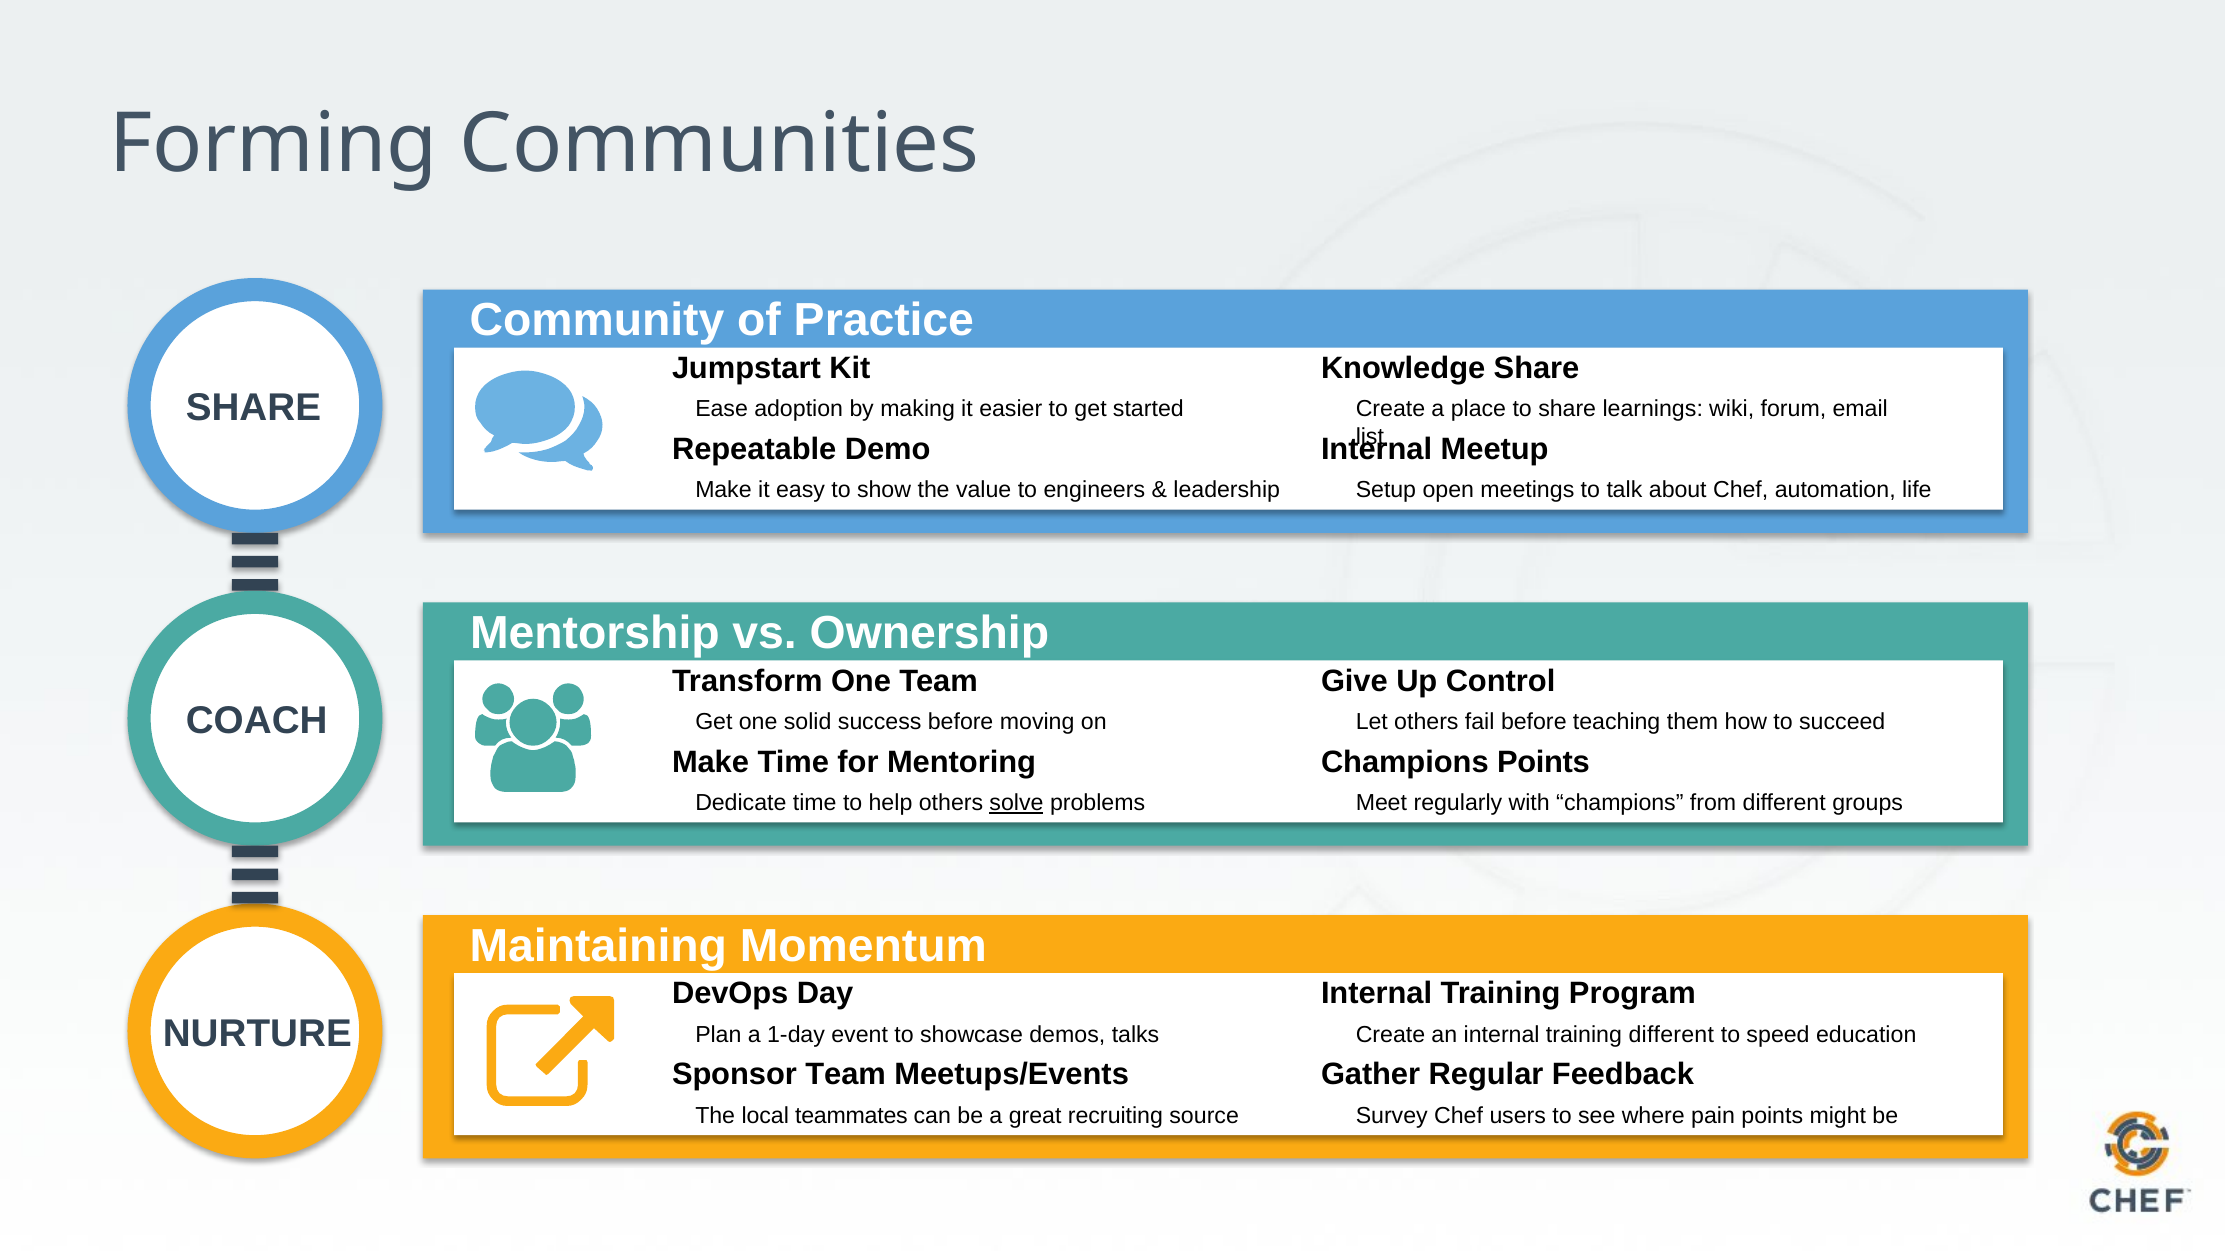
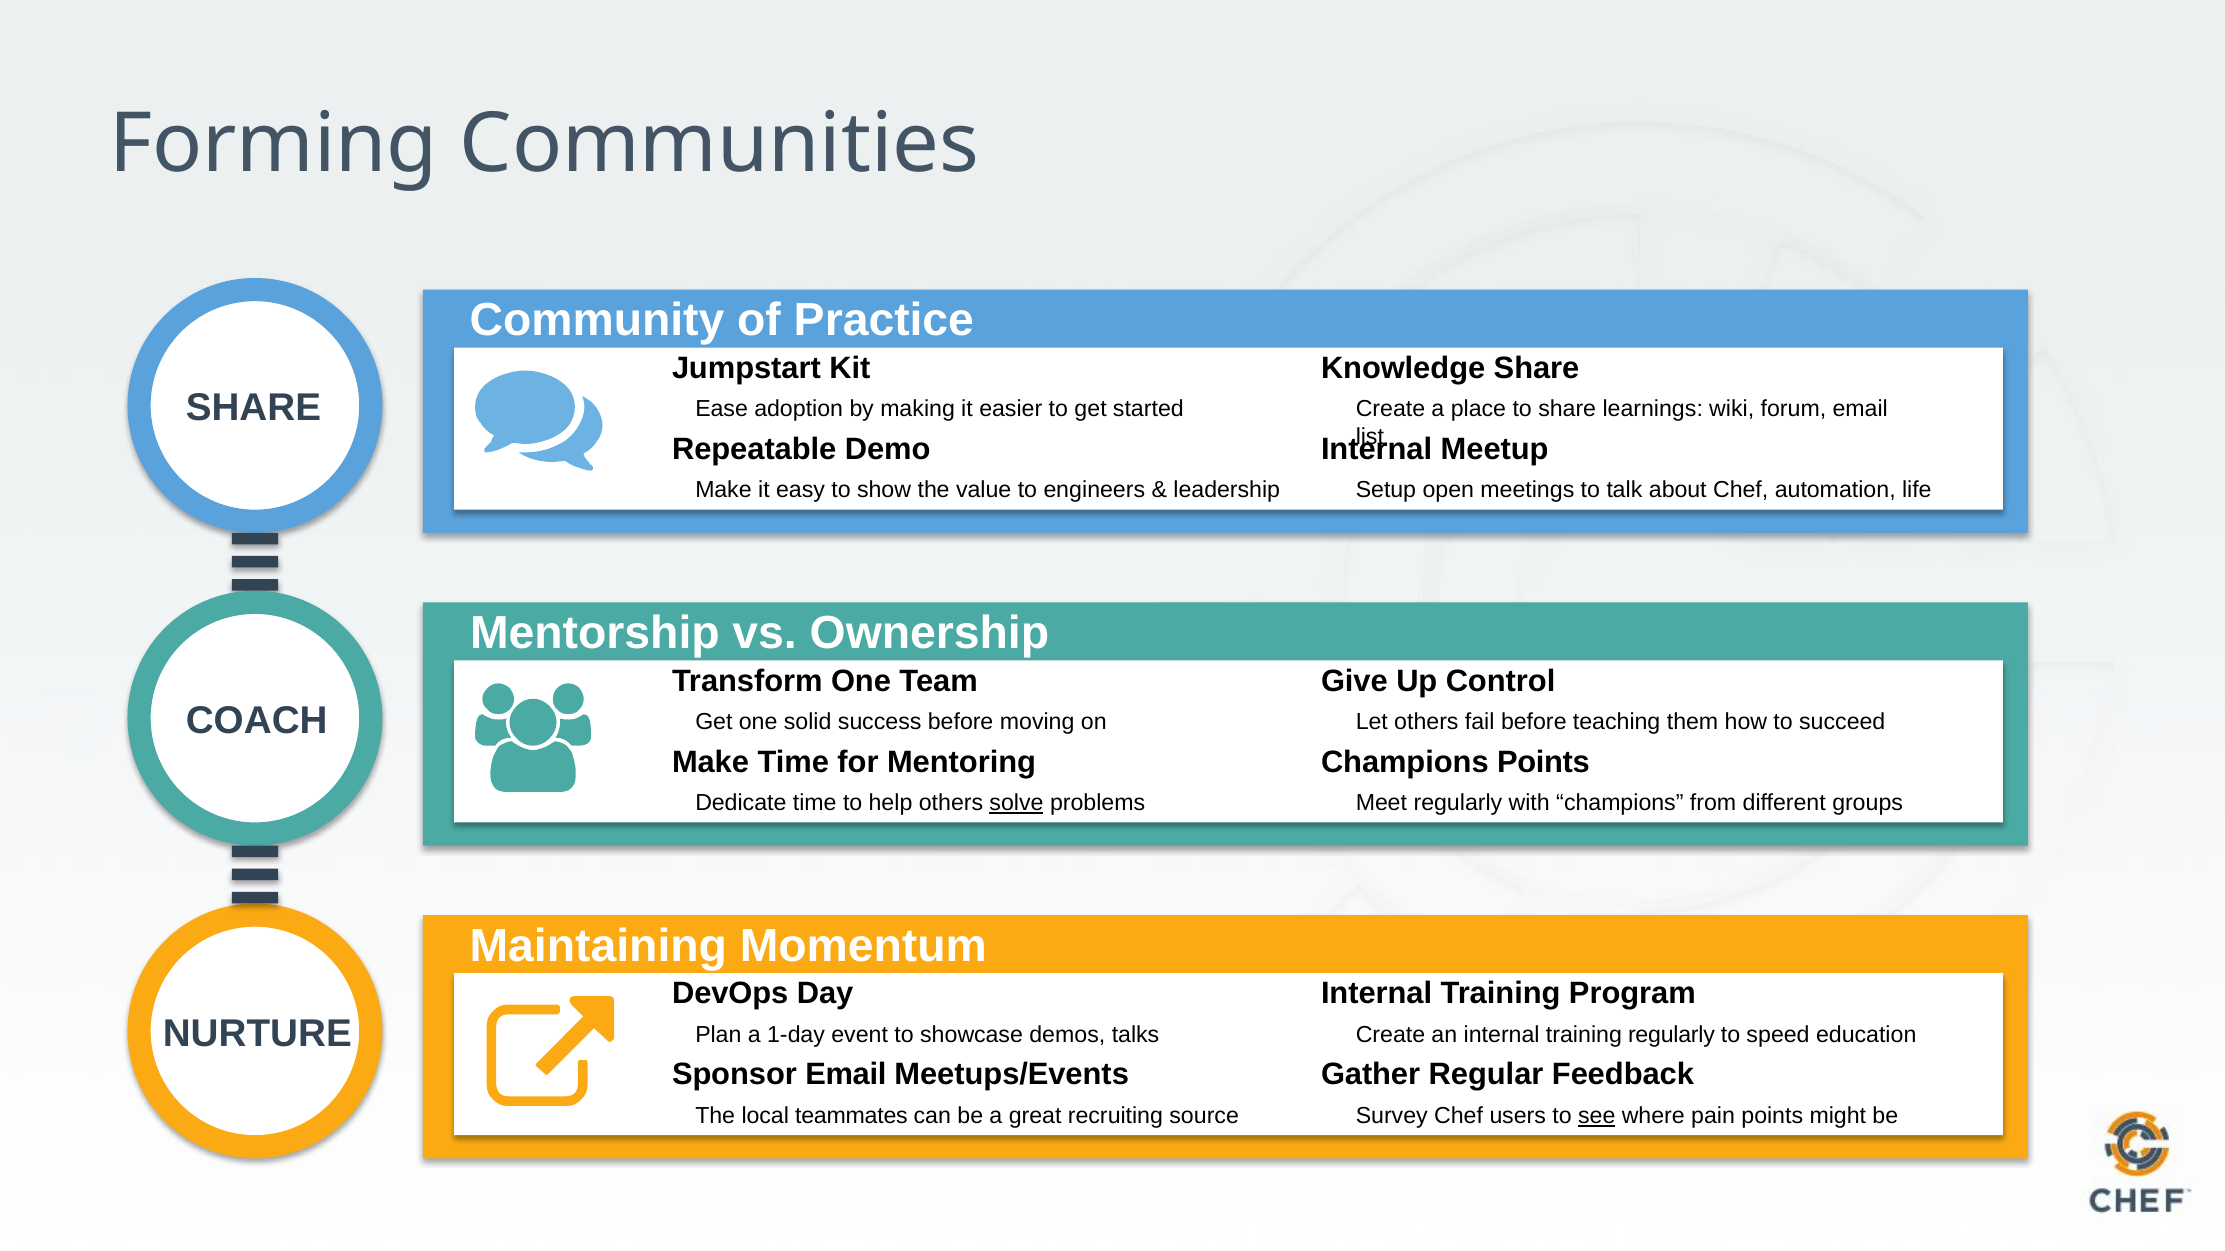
training different: different -> regularly
Sponsor Team: Team -> Email
see underline: none -> present
